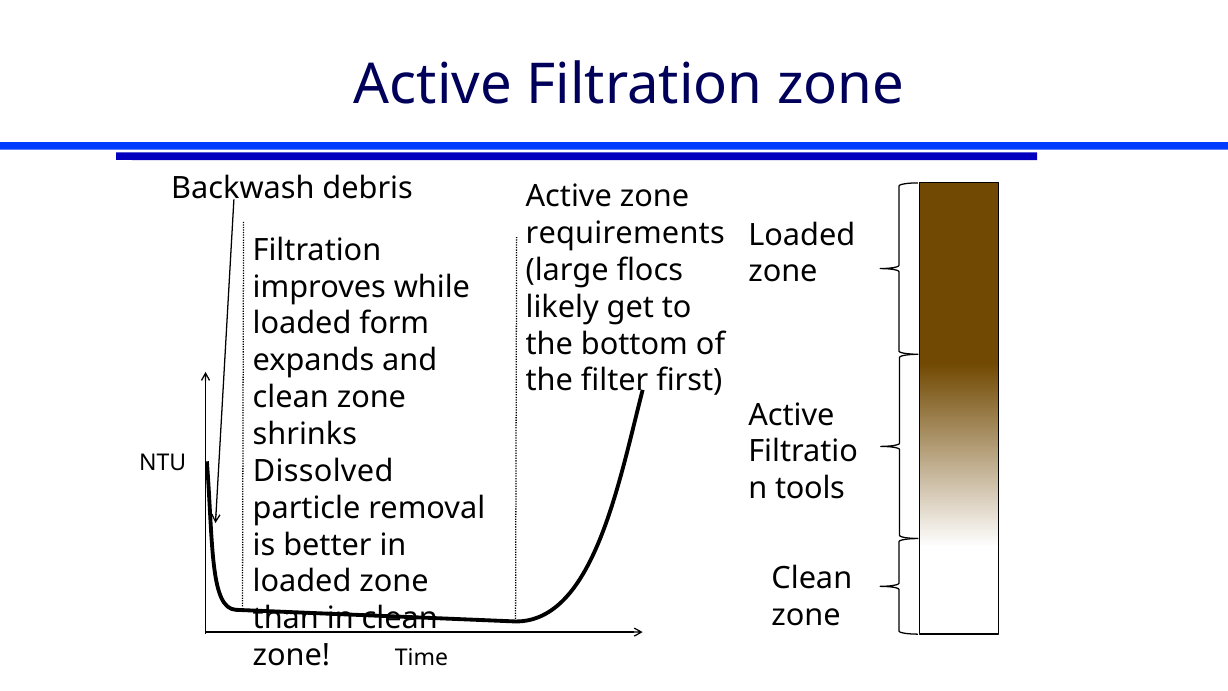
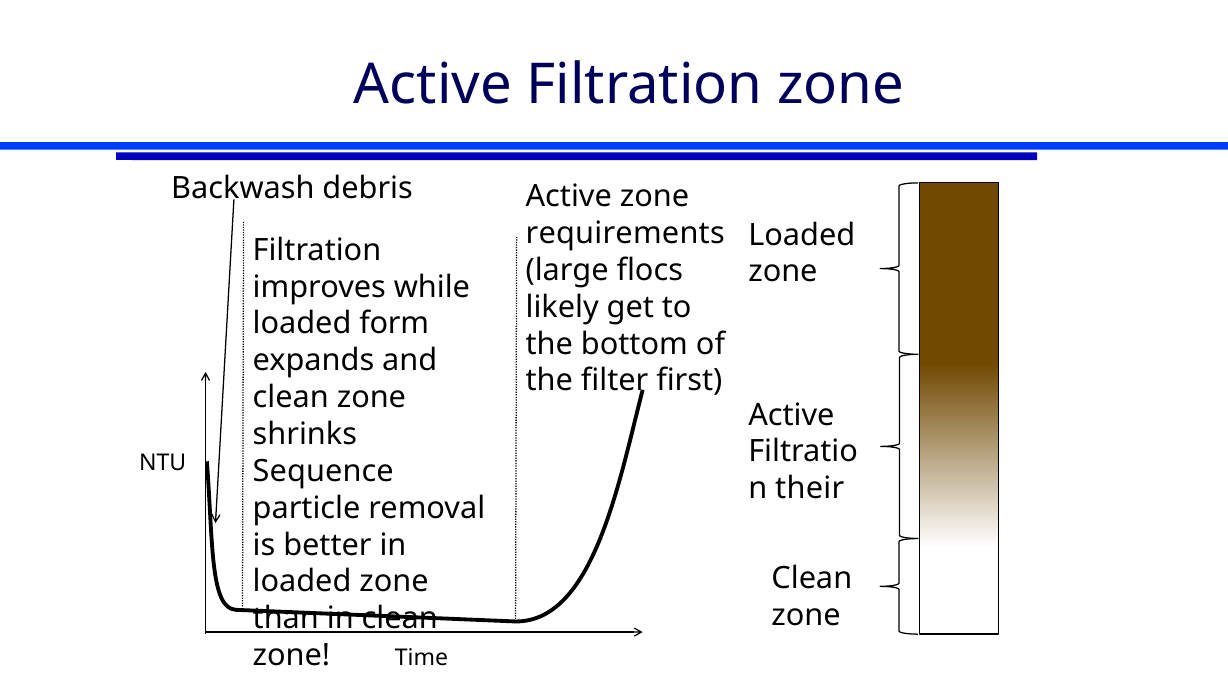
Dissolved: Dissolved -> Sequence
tools: tools -> their
